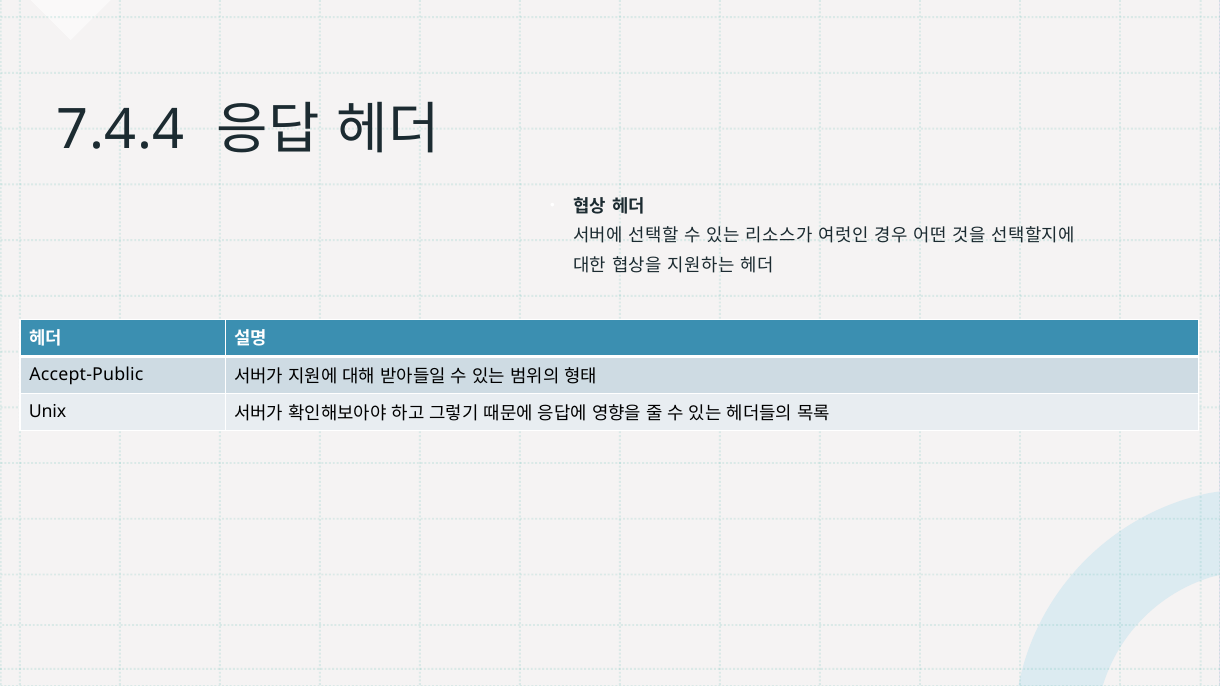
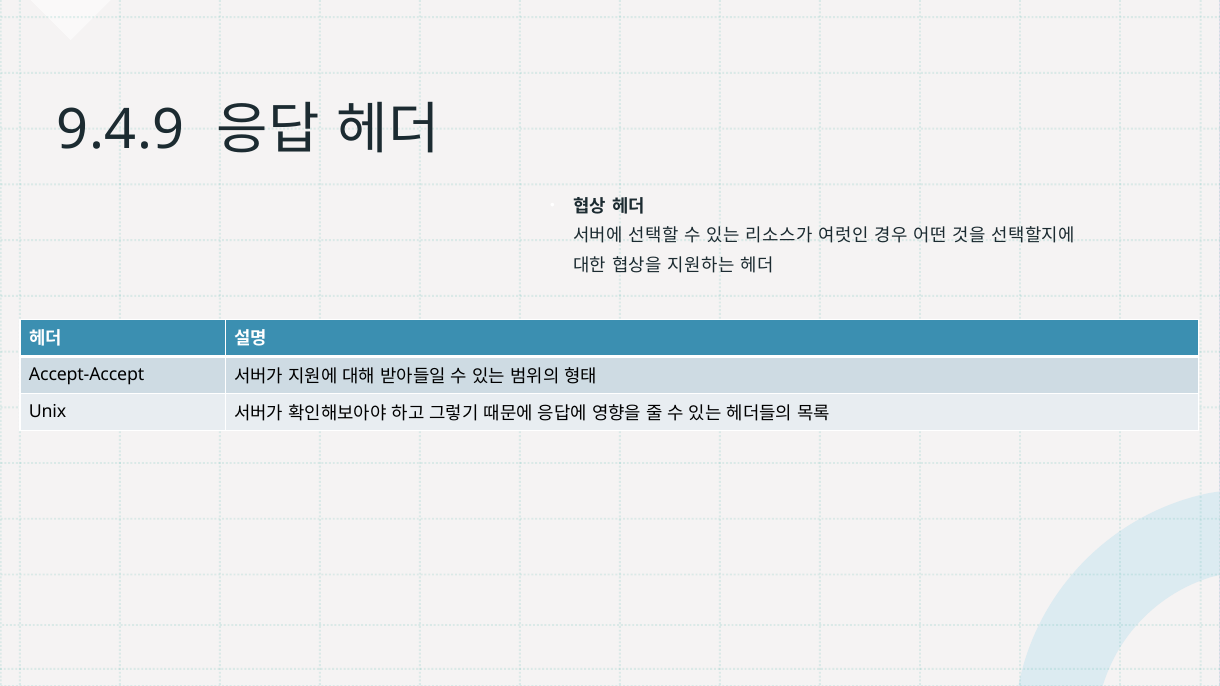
7.4.4: 7.4.4 -> 9.4.9
Accept-Public: Accept-Public -> Accept-Accept
